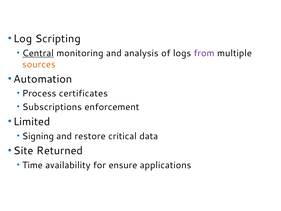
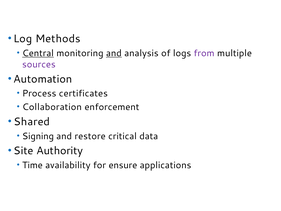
Scripting: Scripting -> Methods
and at (114, 53) underline: none -> present
sources colour: orange -> purple
Subscriptions: Subscriptions -> Collaboration
Limited: Limited -> Shared
Returned: Returned -> Authority
